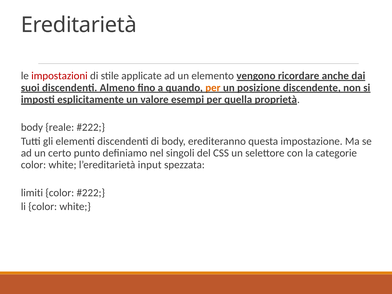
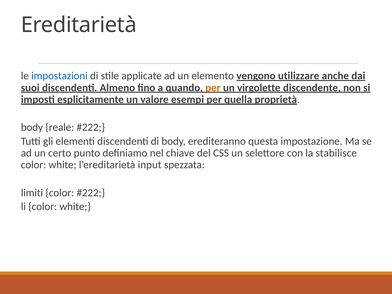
impostazioni colour: red -> blue
ricordare: ricordare -> utilizzare
posizione: posizione -> virgolette
singoli: singoli -> chiave
categorie: categorie -> stabilisce
